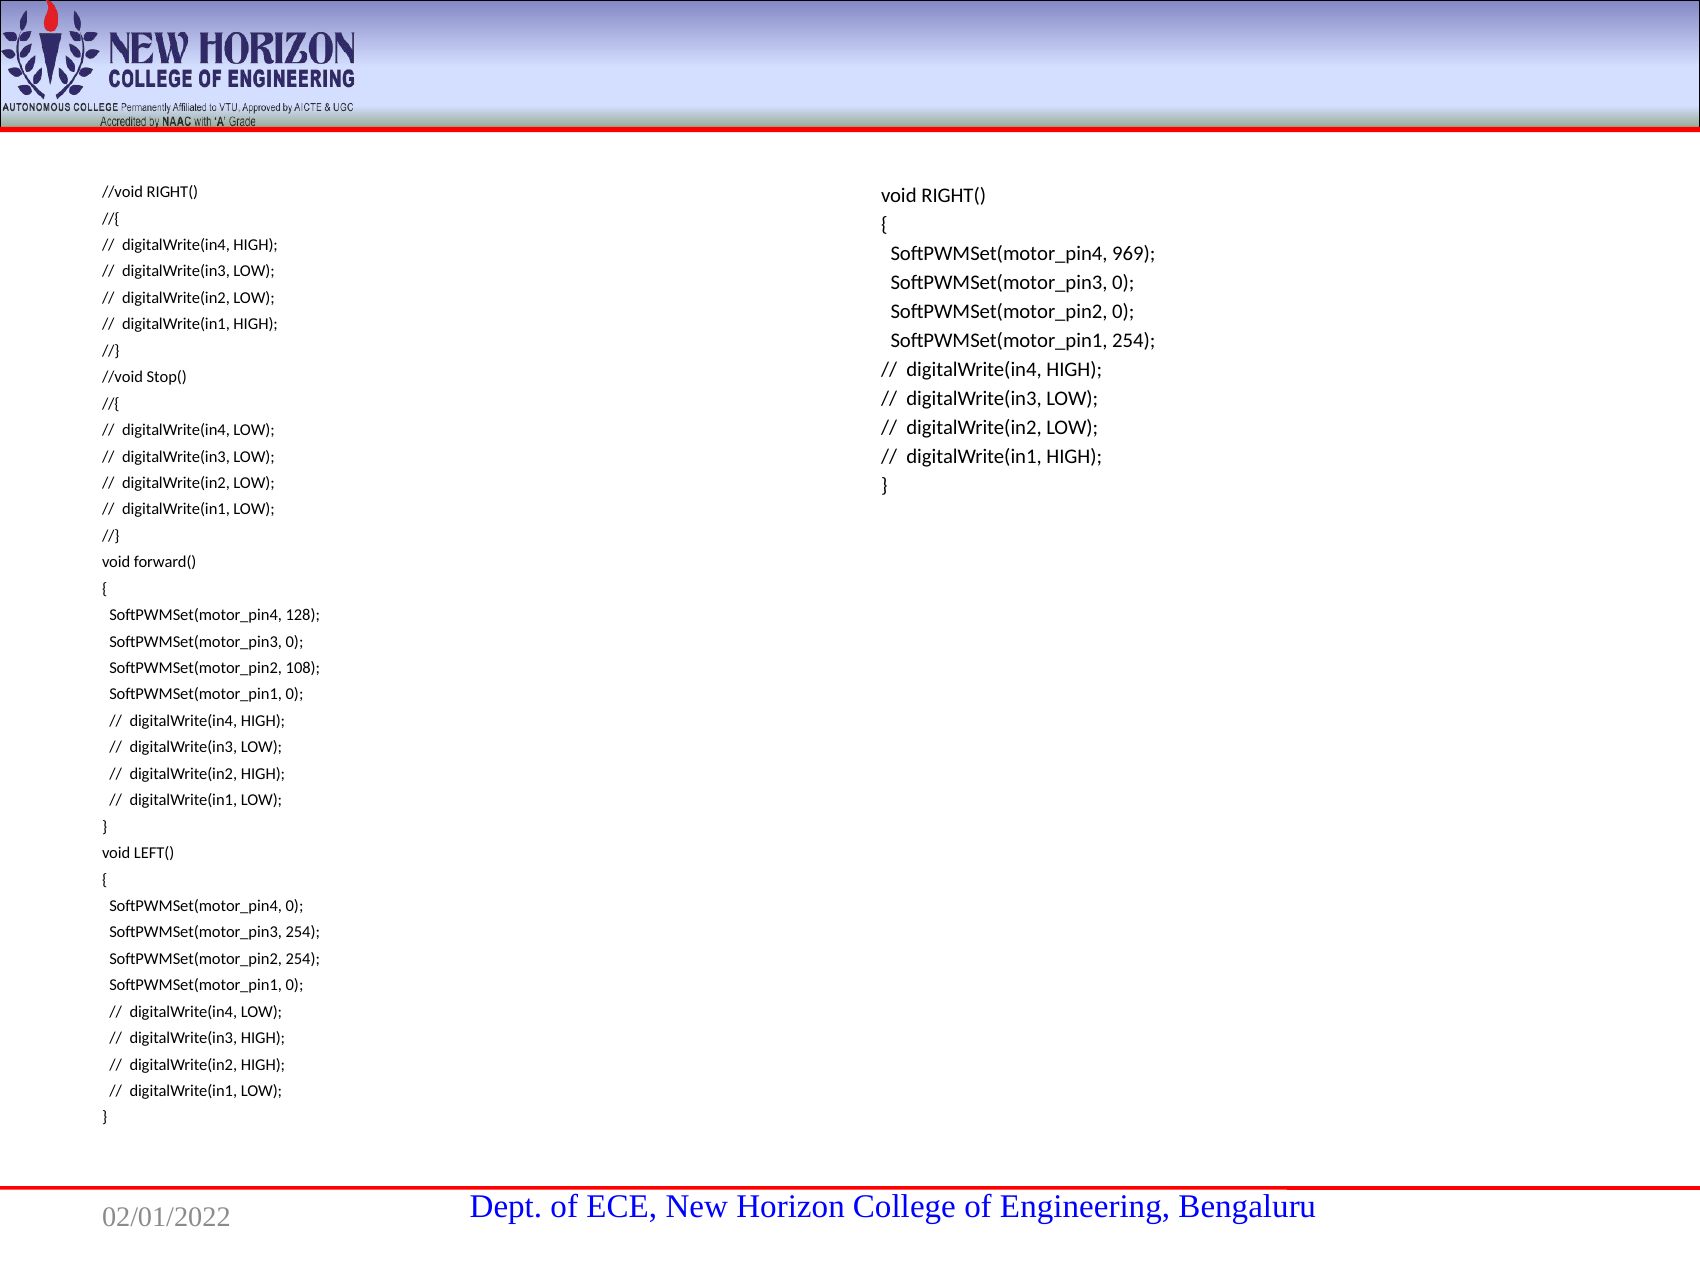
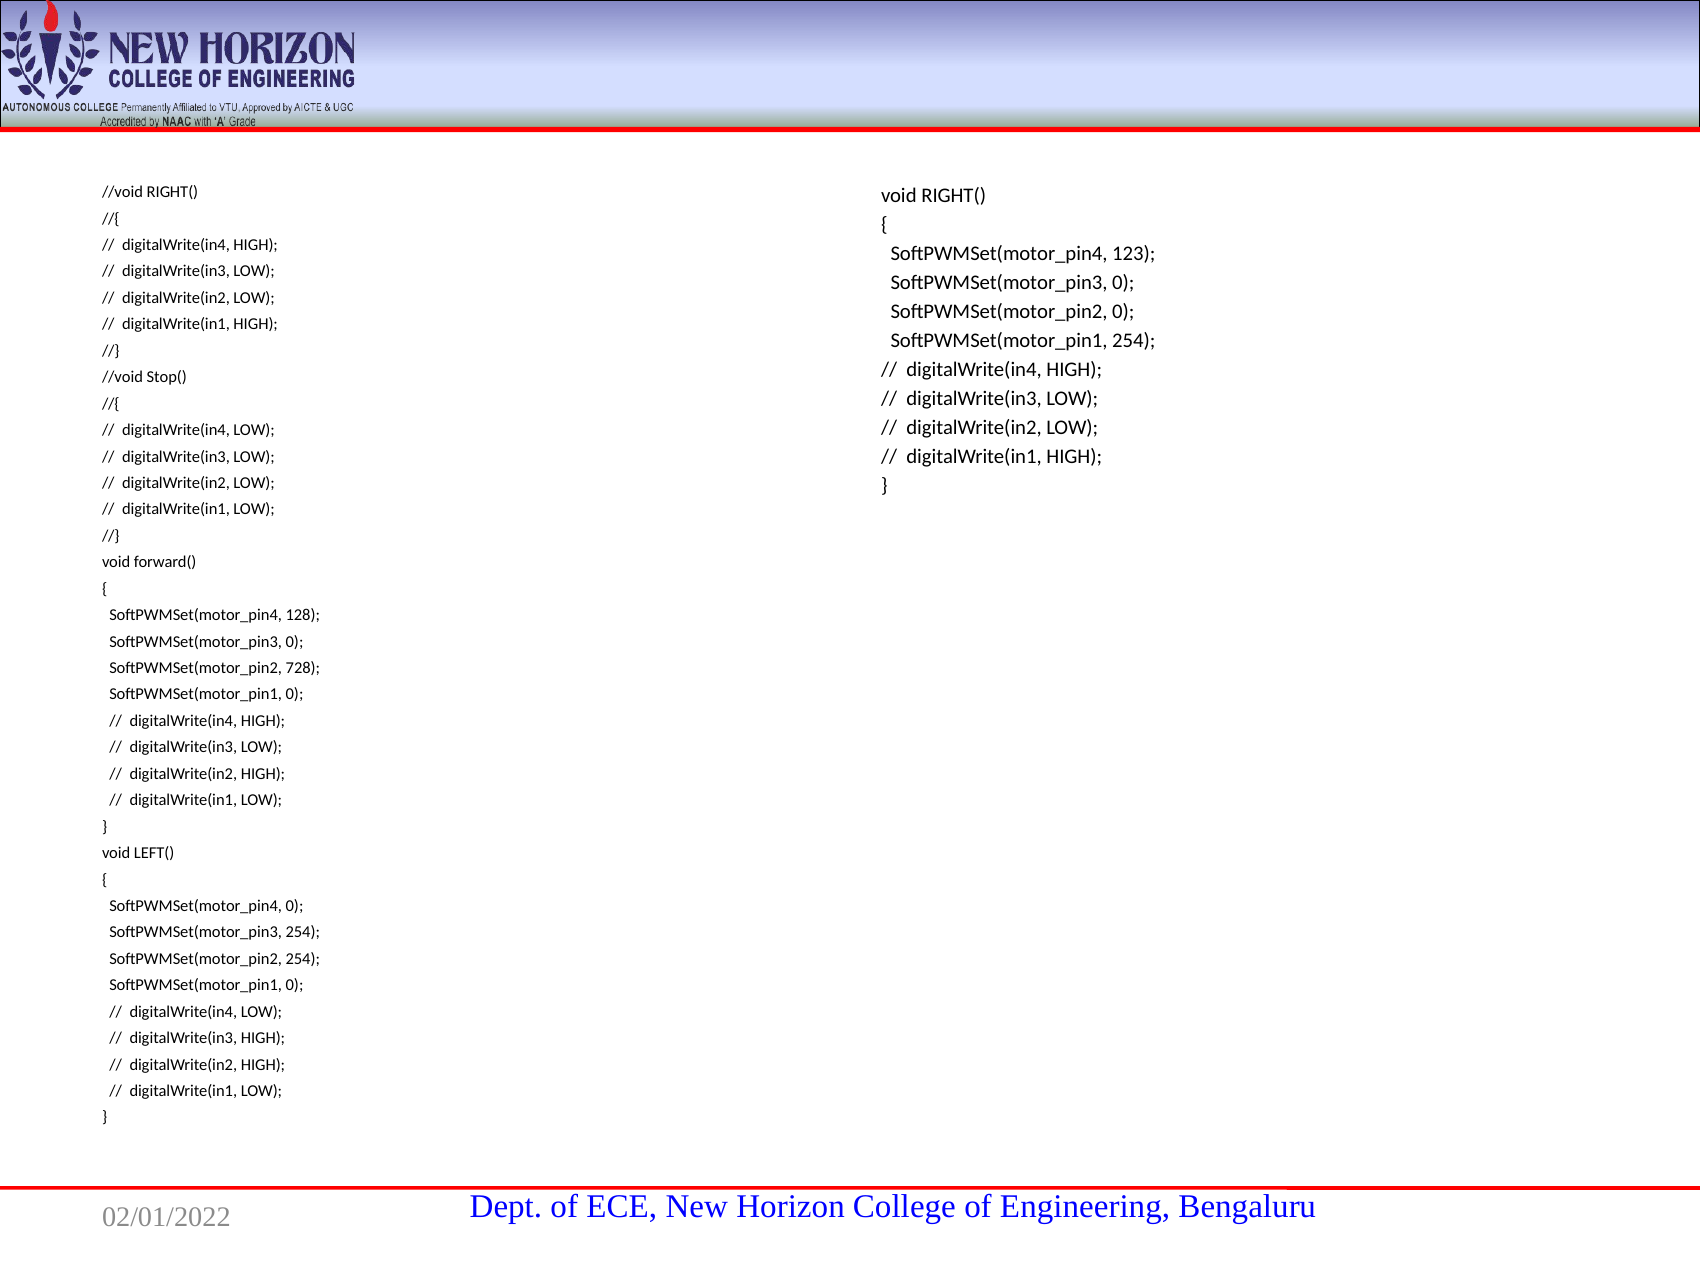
969: 969 -> 123
108: 108 -> 728
